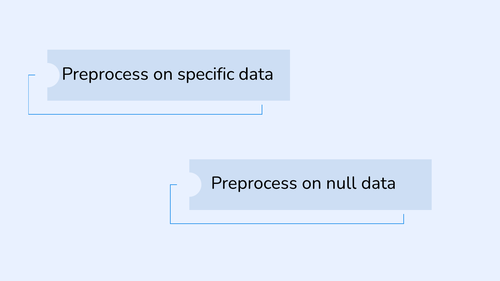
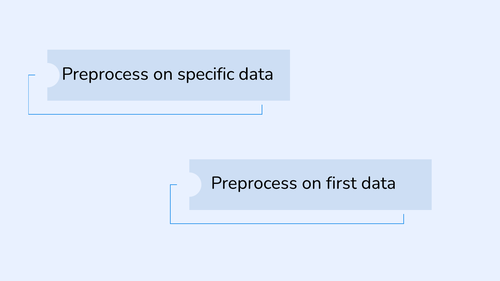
null: null -> first
